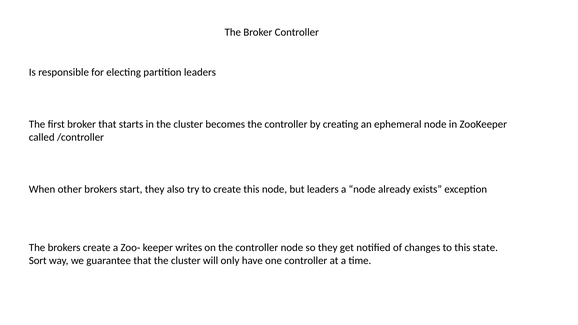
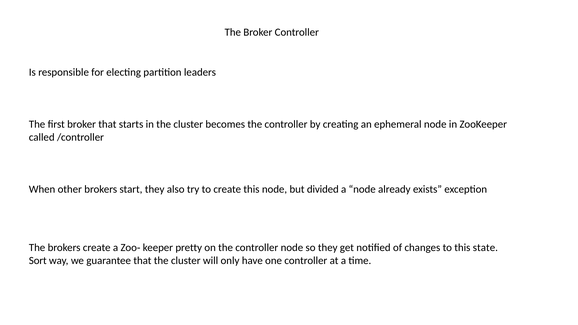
but leaders: leaders -> divided
writes: writes -> pretty
